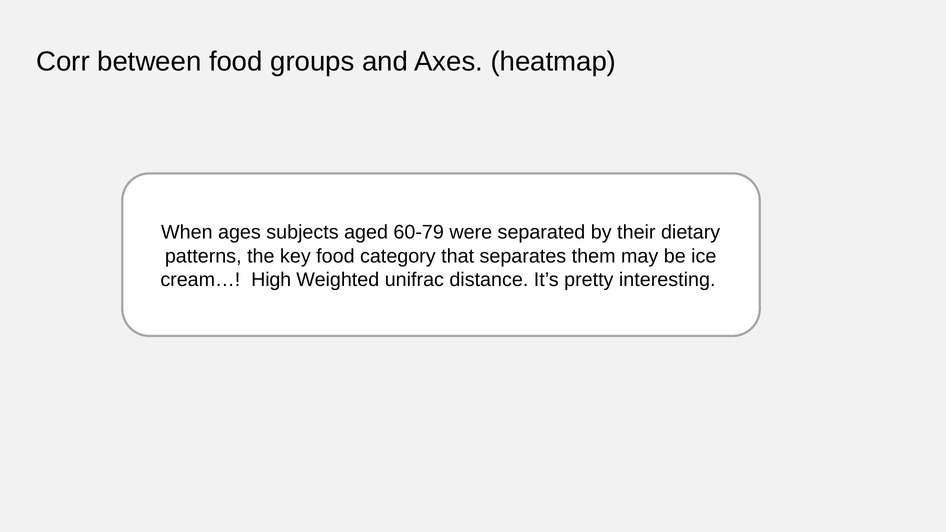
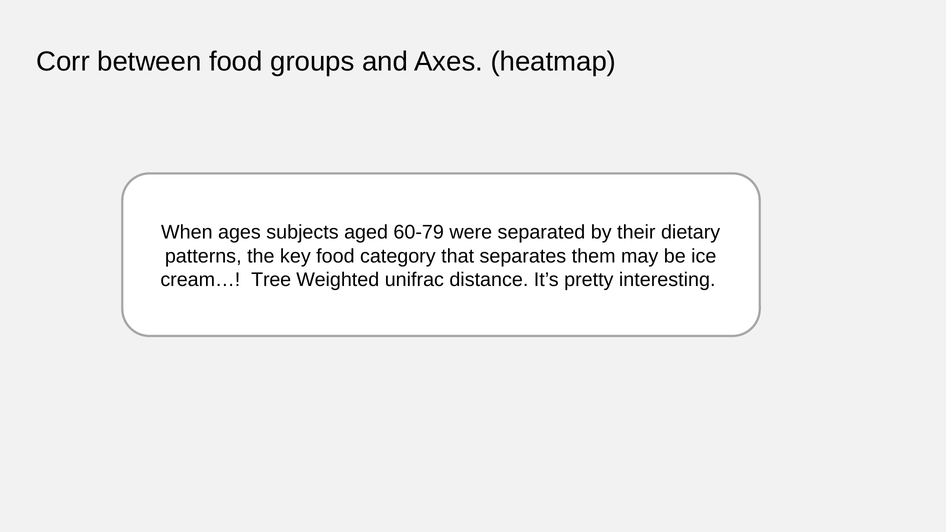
High: High -> Tree
